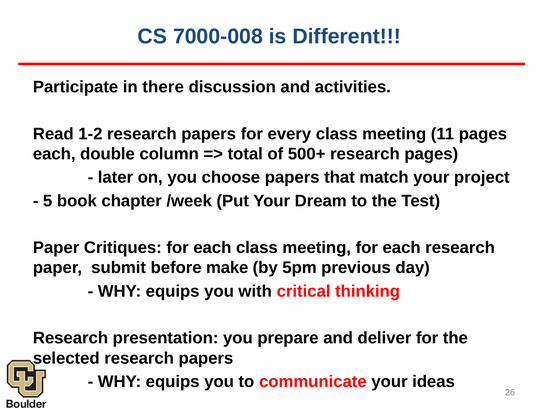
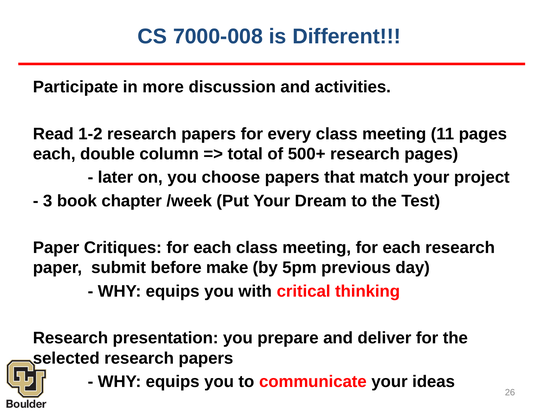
there: there -> more
5: 5 -> 3
